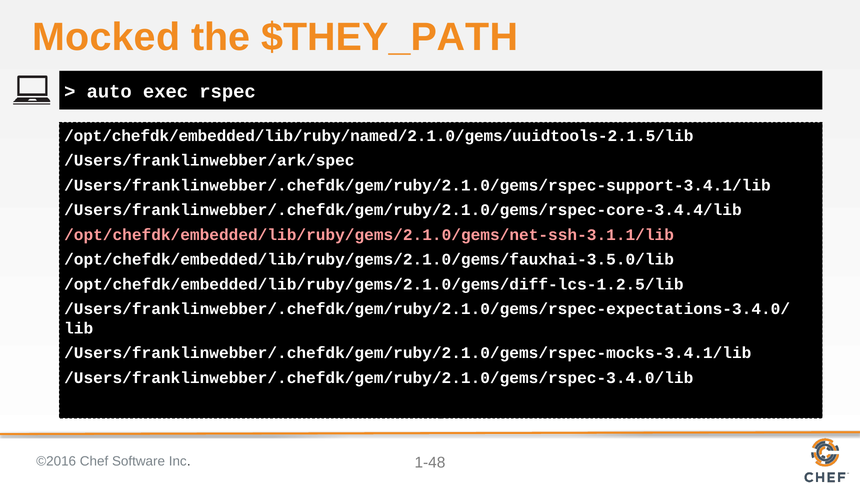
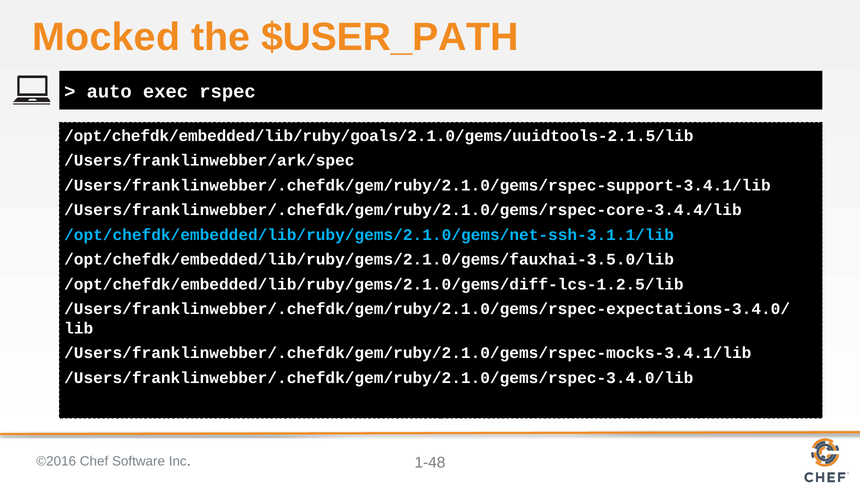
$THEY_PATH: $THEY_PATH -> $USER_PATH
/opt/chefdk/embedded/lib/ruby/named/2.1.0/gems/uuidtools-2.1.5/lib: /opt/chefdk/embedded/lib/ruby/named/2.1.0/gems/uuidtools-2.1.5/lib -> /opt/chefdk/embedded/lib/ruby/goals/2.1.0/gems/uuidtools-2.1.5/lib
/opt/chefdk/embedded/lib/ruby/gems/2.1.0/gems/net-ssh-3.1.1/lib colour: pink -> light blue
